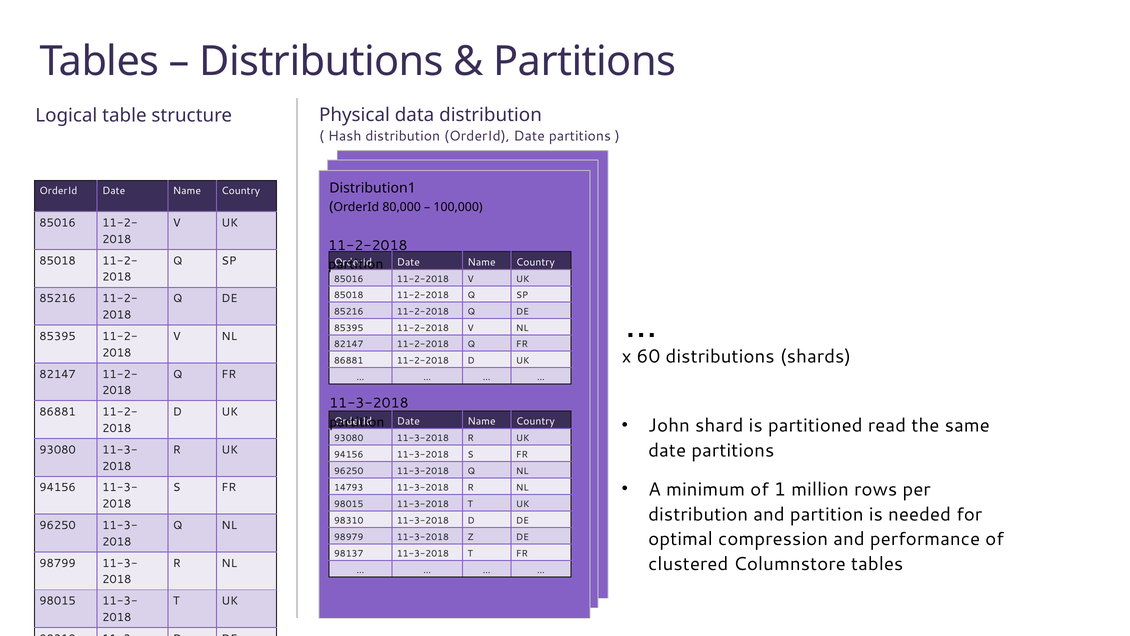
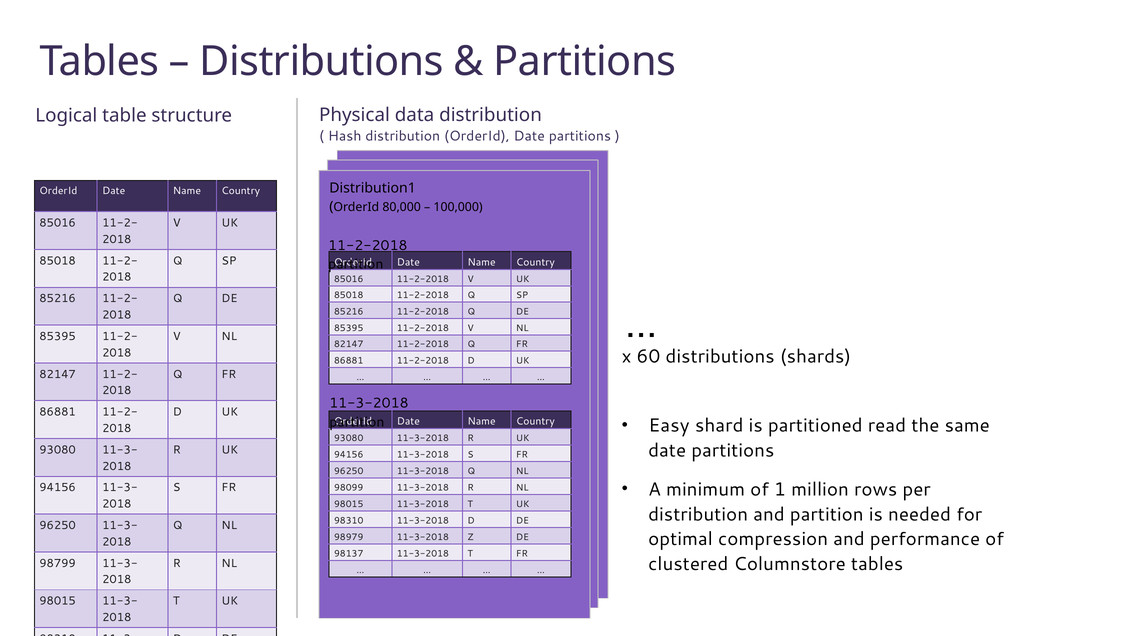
John: John -> Easy
14793: 14793 -> 98099
